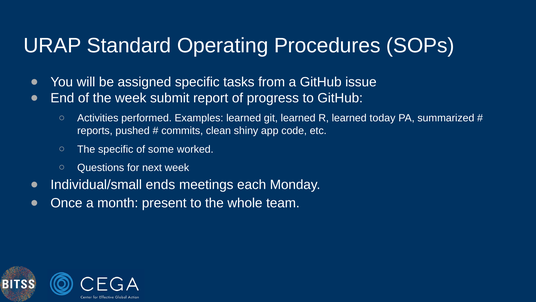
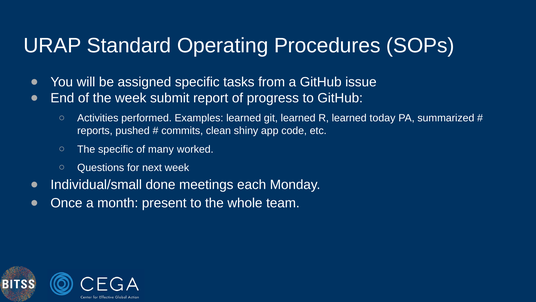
some: some -> many
ends: ends -> done
